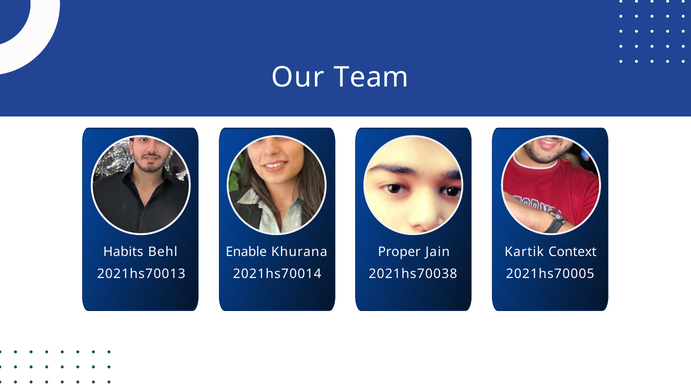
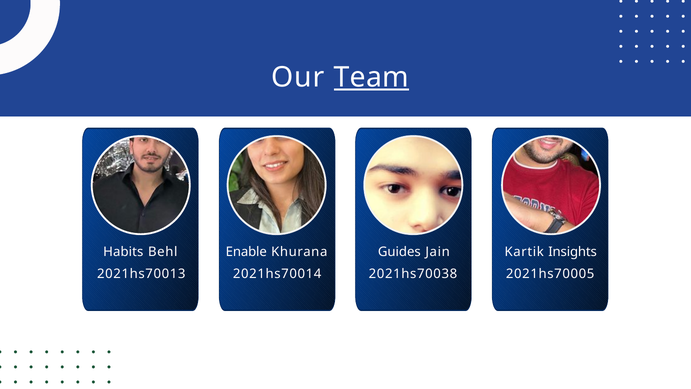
Team underline: none -> present
Proper: Proper -> Guides
Context: Context -> Insights
